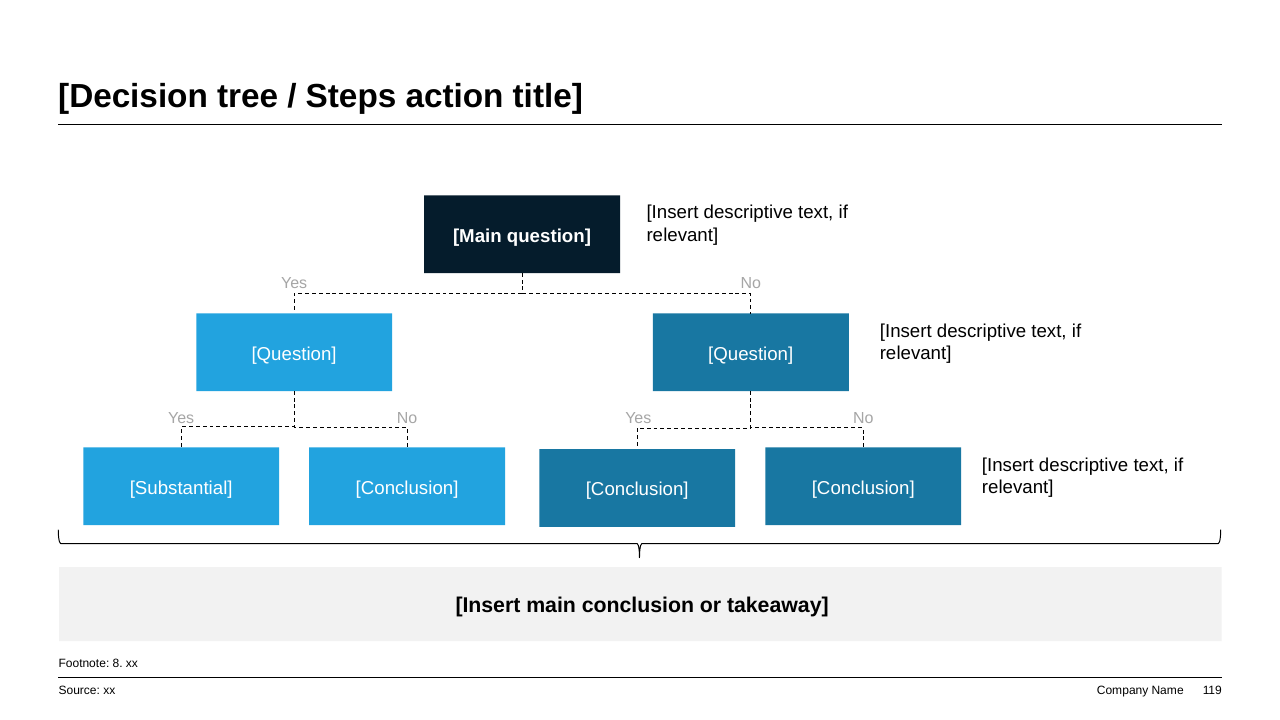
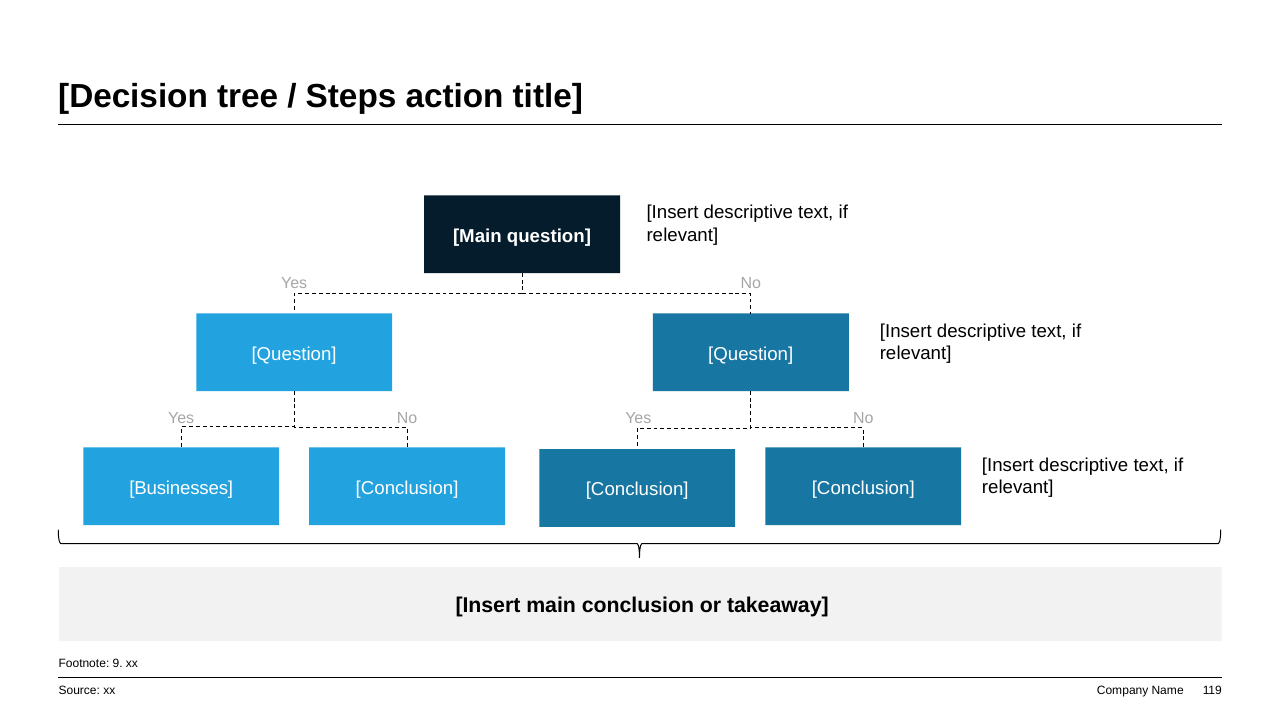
Substantial: Substantial -> Businesses
8: 8 -> 9
